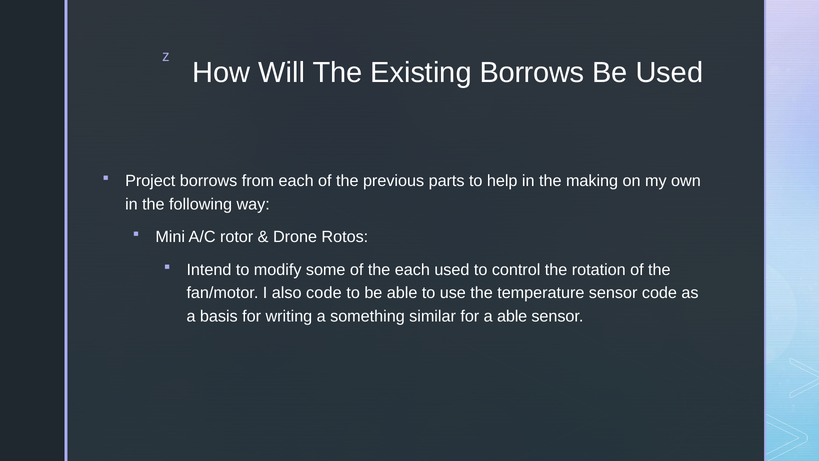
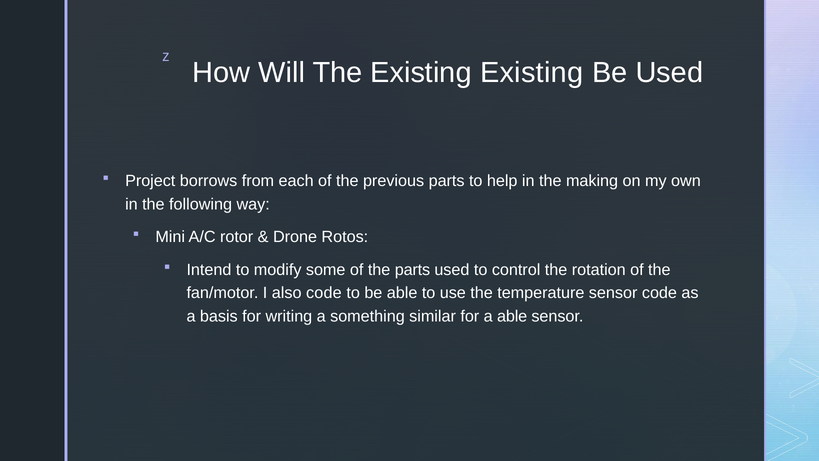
Existing Borrows: Borrows -> Existing
the each: each -> parts
